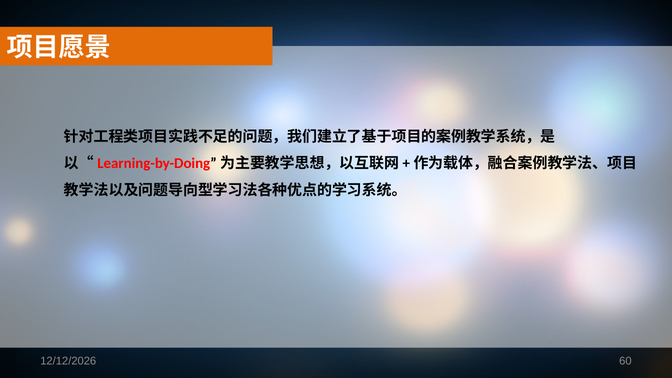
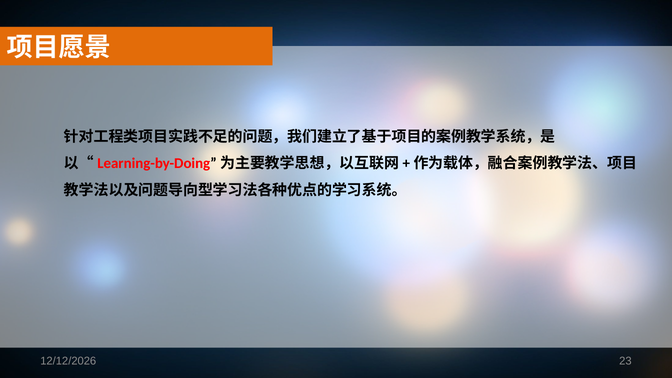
60: 60 -> 23
